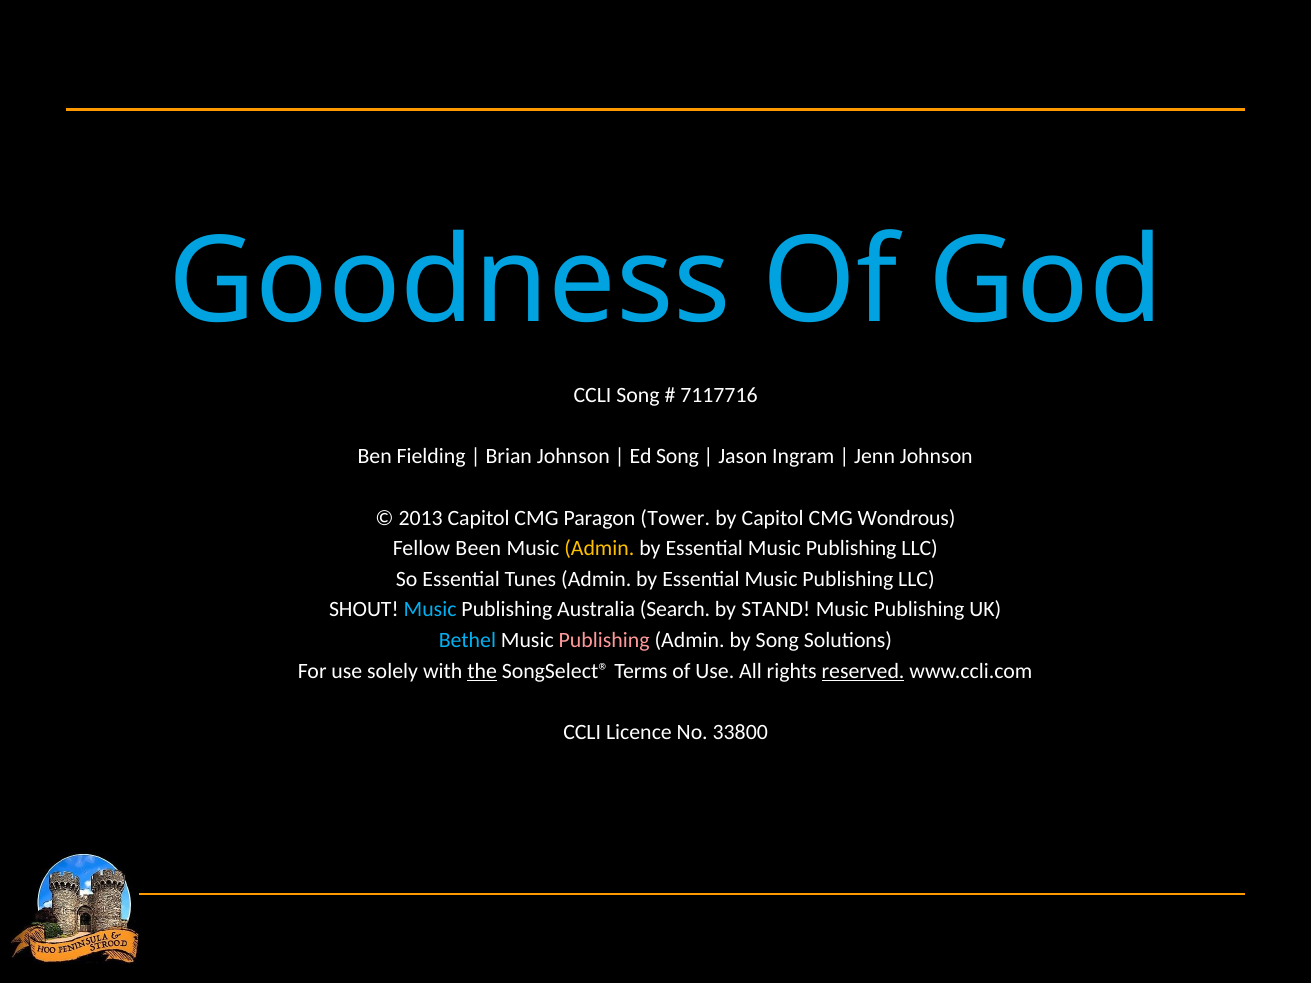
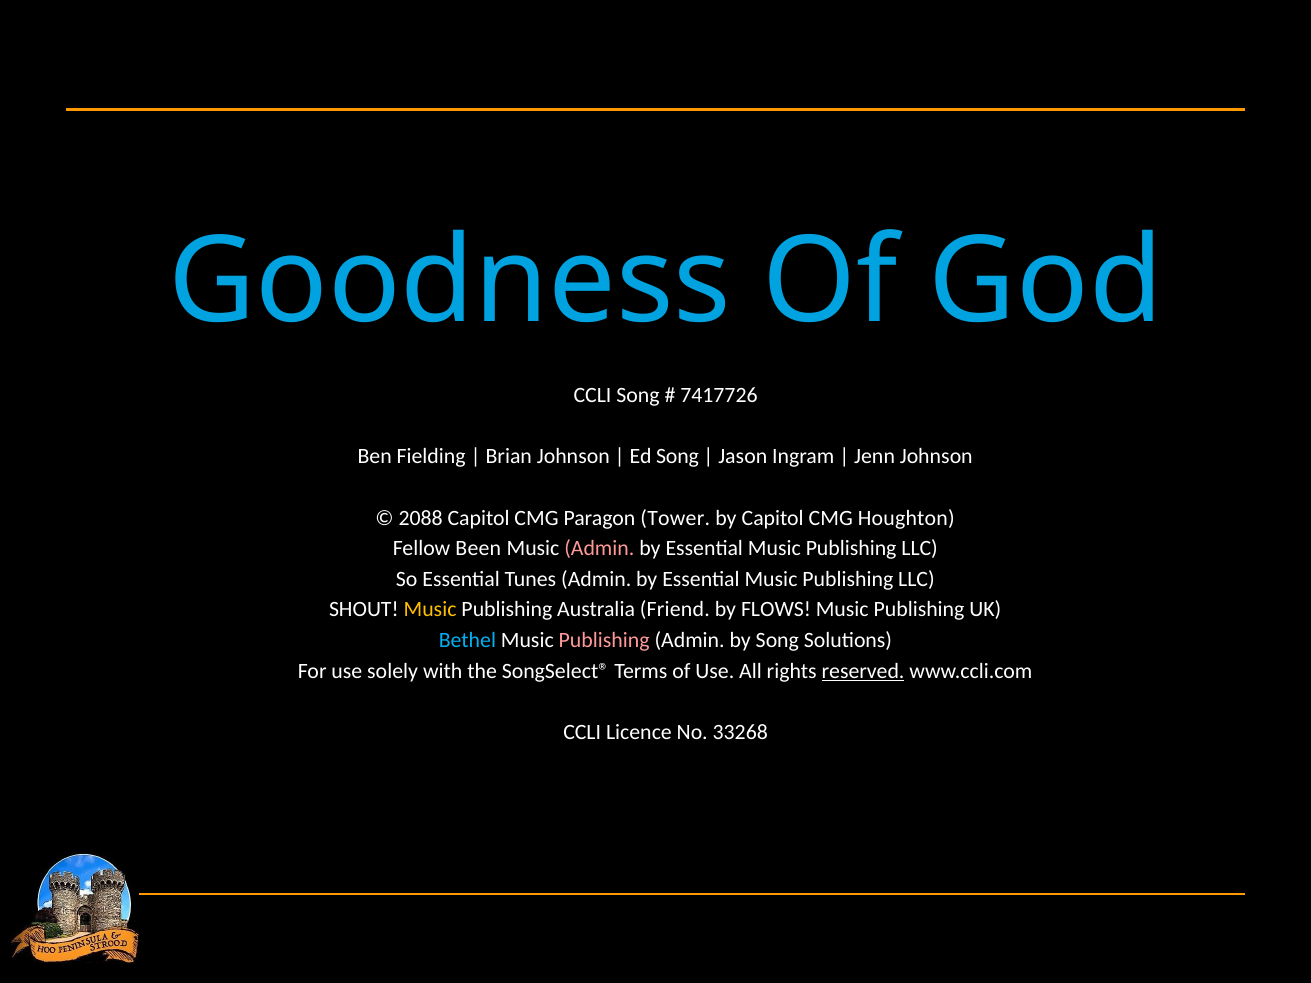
7117716: 7117716 -> 7417726
2013: 2013 -> 2088
Wondrous: Wondrous -> Houghton
Admin at (599, 549) colour: yellow -> pink
Music at (430, 610) colour: light blue -> yellow
Search: Search -> Friend
STAND: STAND -> FLOWS
the underline: present -> none
33800: 33800 -> 33268
